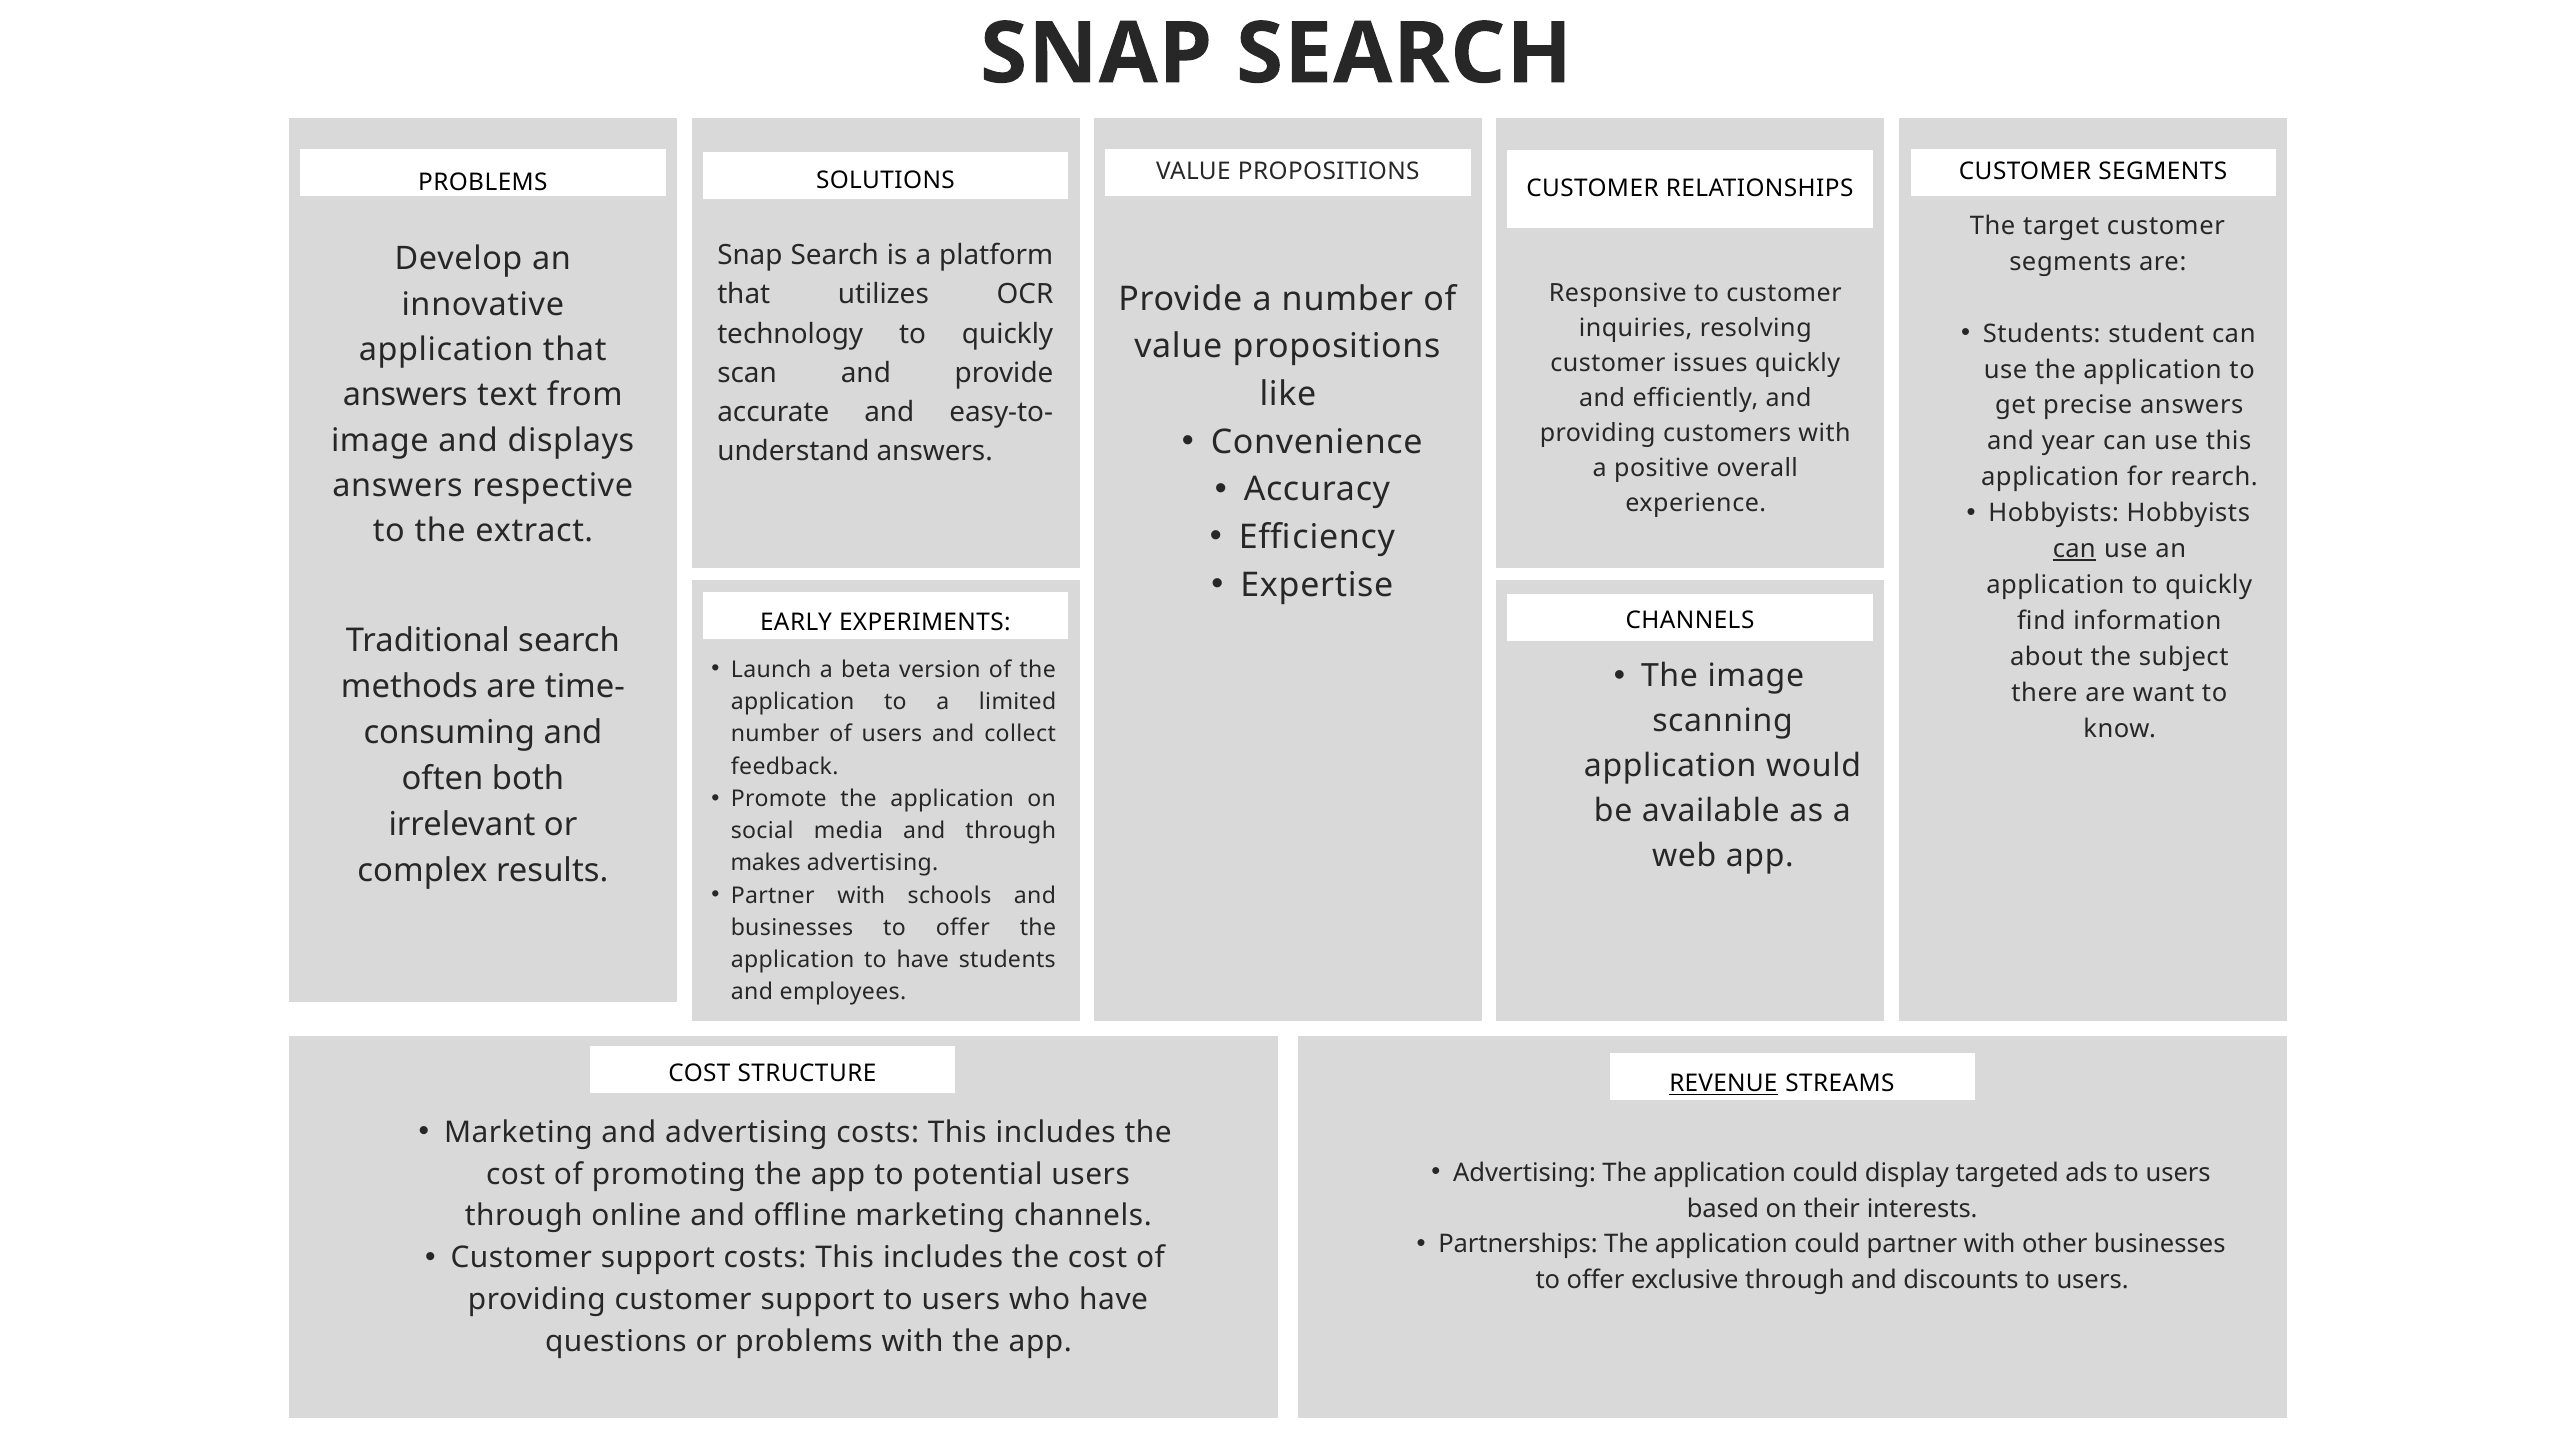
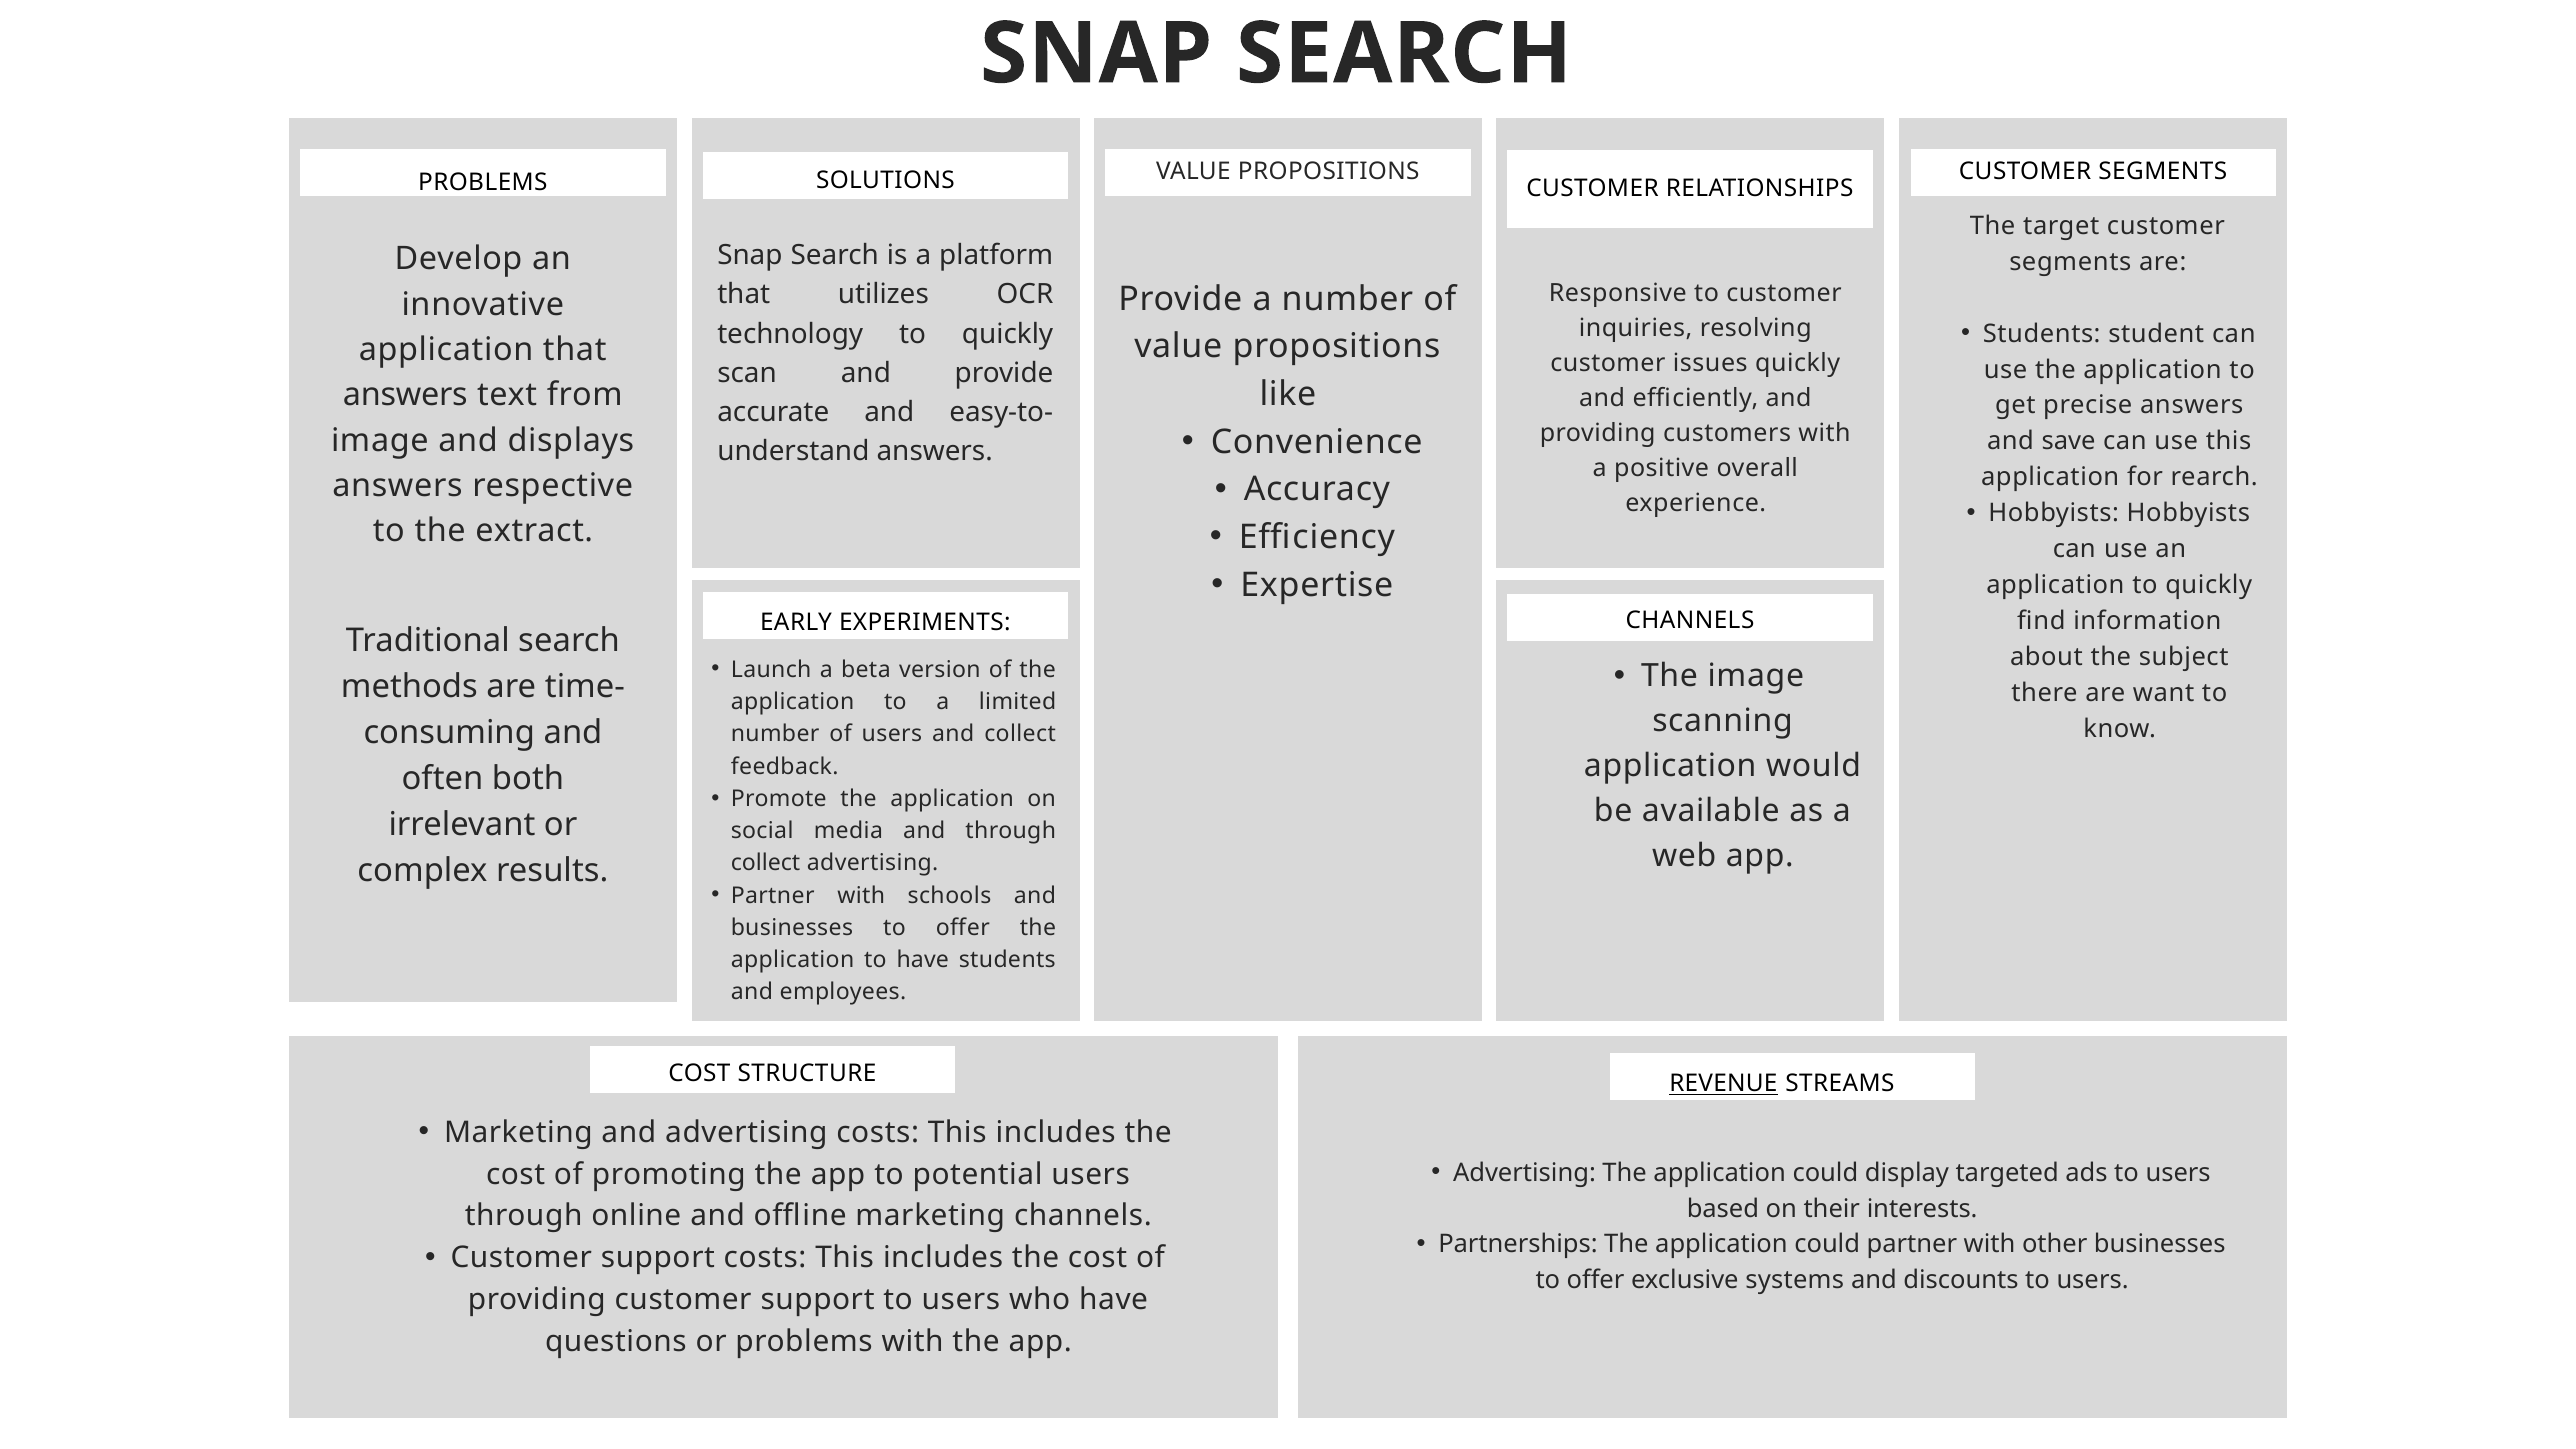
year: year -> save
can at (2074, 549) underline: present -> none
makes at (766, 863): makes -> collect
exclusive through: through -> systems
